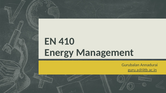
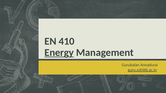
Energy underline: none -> present
